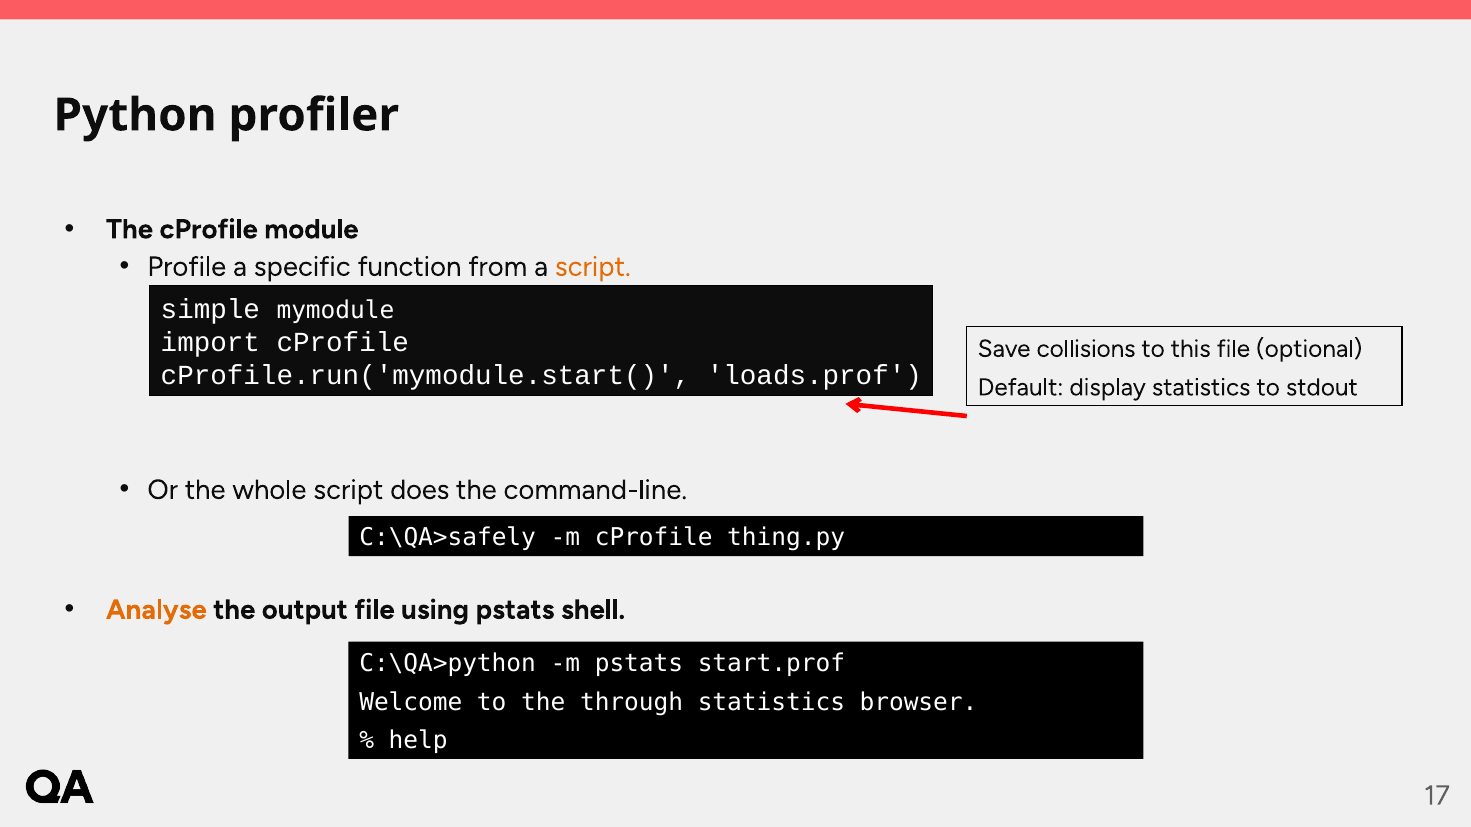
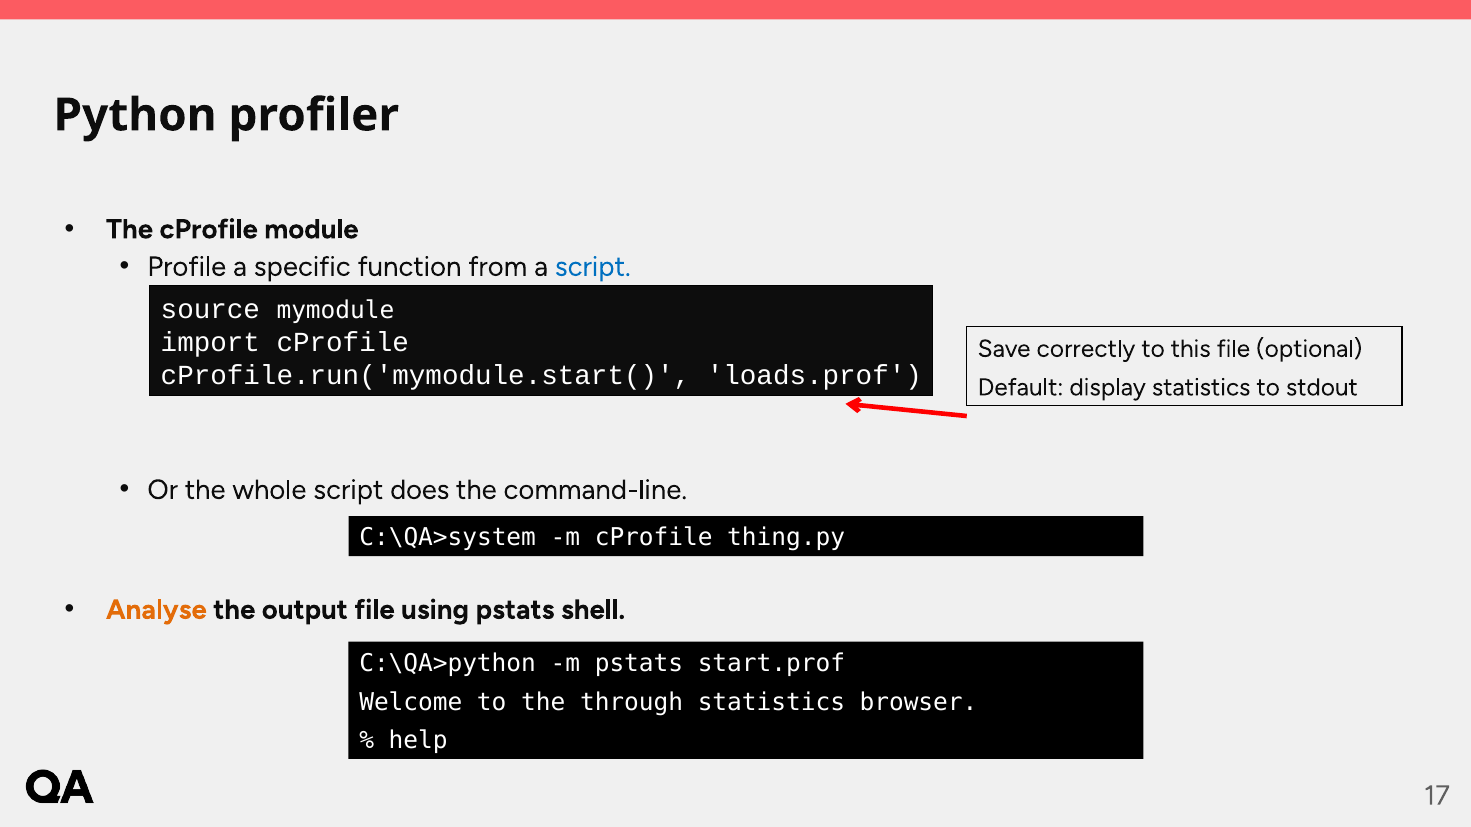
script at (593, 267) colour: orange -> blue
simple: simple -> source
collisions: collisions -> correctly
C:\QA>safely: C:\QA>safely -> C:\QA>system
